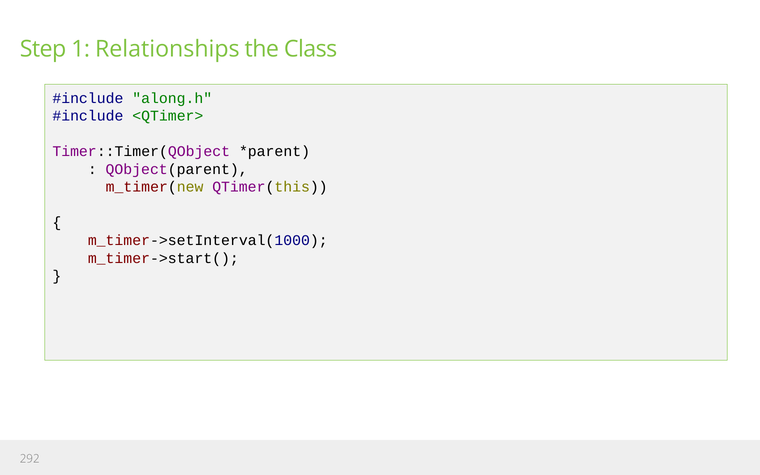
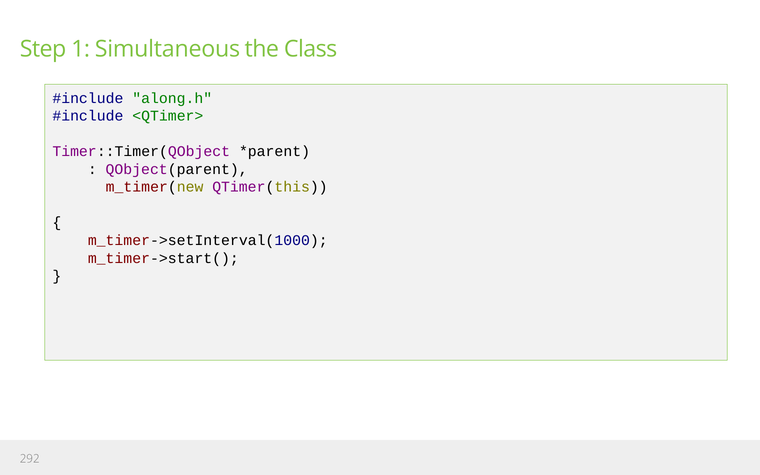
Relationships: Relationships -> Simultaneous
